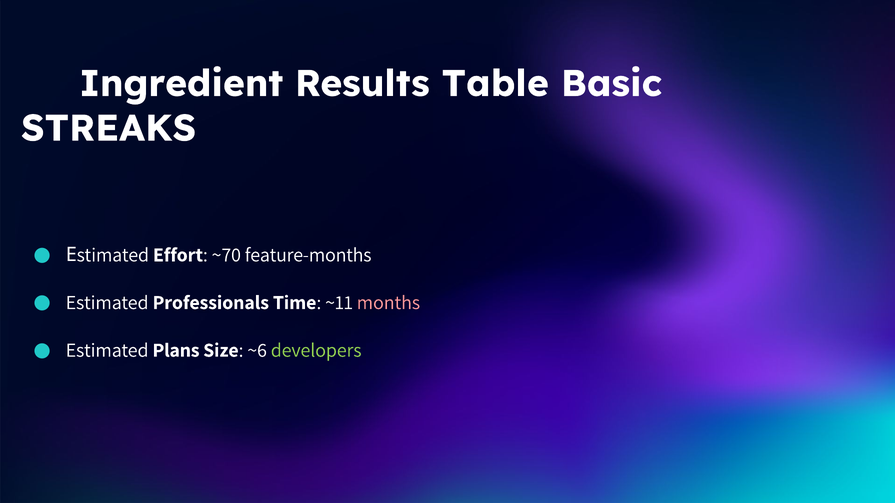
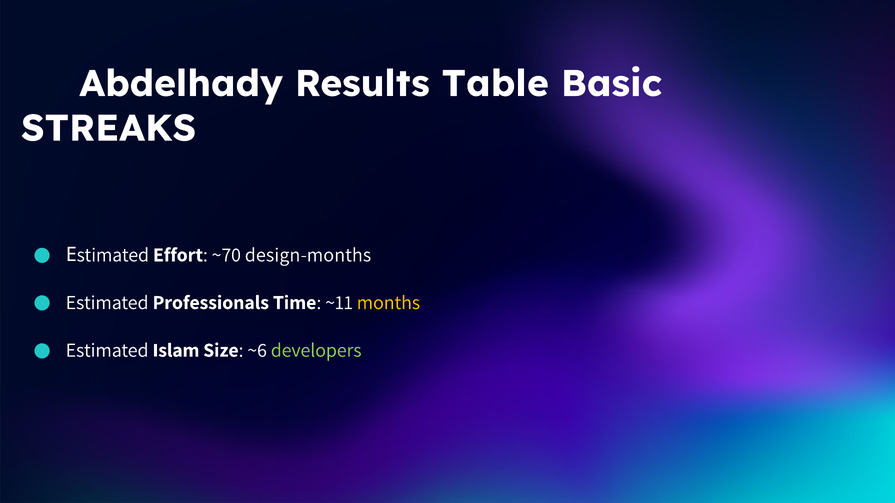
Ingredient: Ingredient -> Abdelhady
feature-months: feature-months -> design-months
months colour: pink -> yellow
Plans: Plans -> Islam
